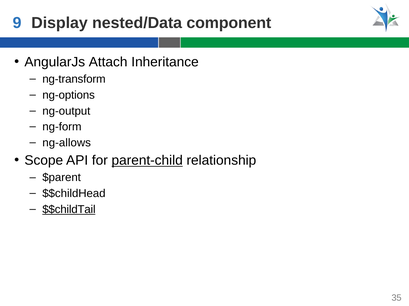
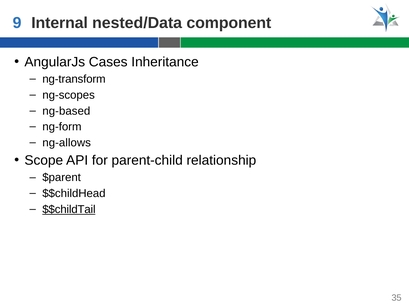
Display: Display -> Internal
Attach: Attach -> Cases
ng-options: ng-options -> ng-scopes
ng-output: ng-output -> ng-based
parent-child underline: present -> none
